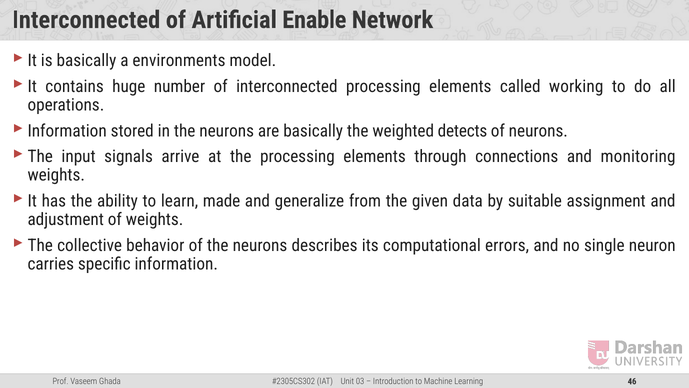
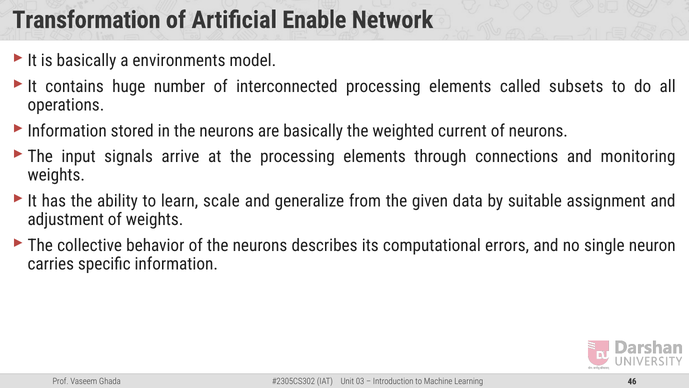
Interconnected at (86, 20): Interconnected -> Transformation
working: working -> subsets
detects: detects -> current
made: made -> scale
